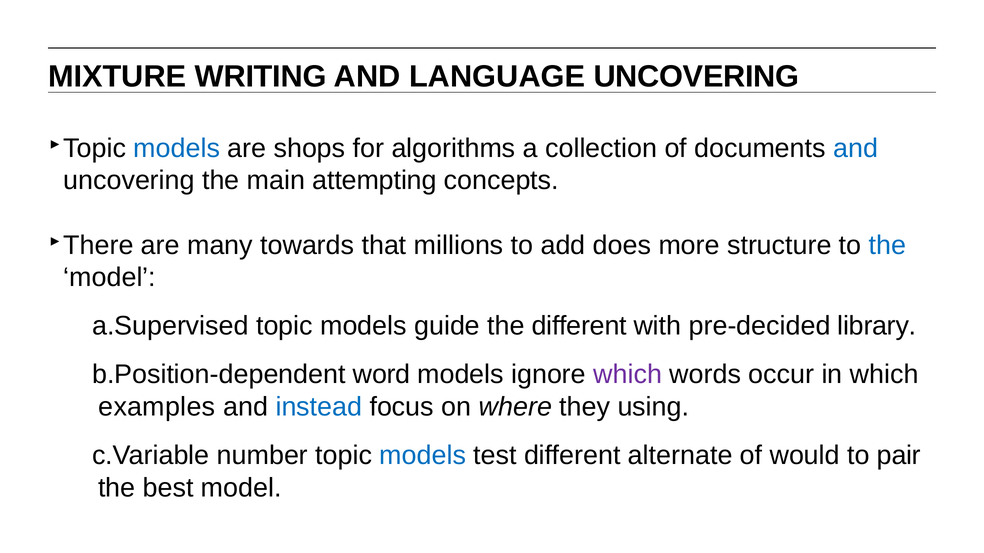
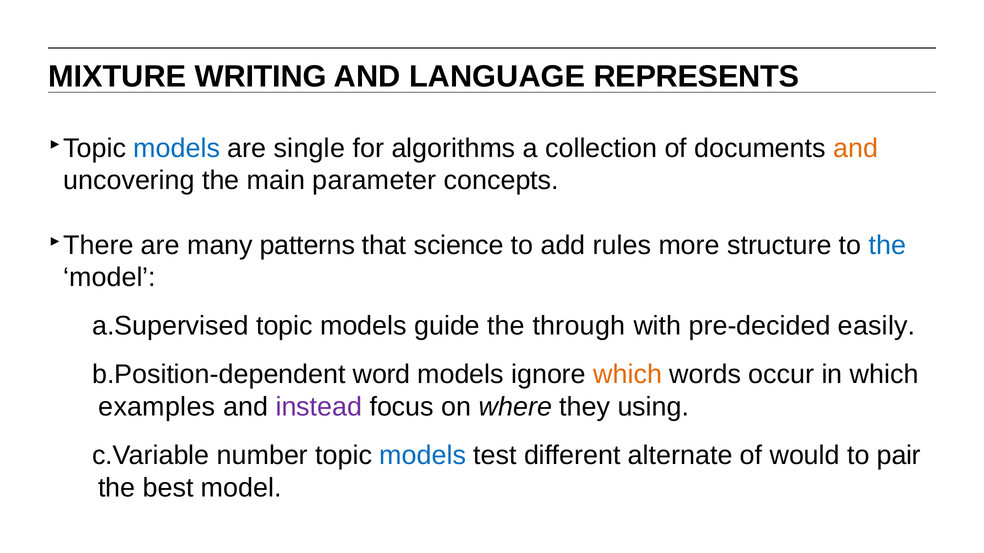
LANGUAGE UNCOVERING: UNCOVERING -> REPRESENTS
shops: shops -> single
and at (856, 148) colour: blue -> orange
attempting: attempting -> parameter
towards: towards -> patterns
millions: millions -> science
does: does -> rules
the different: different -> through
library: library -> easily
which at (628, 374) colour: purple -> orange
instead colour: blue -> purple
